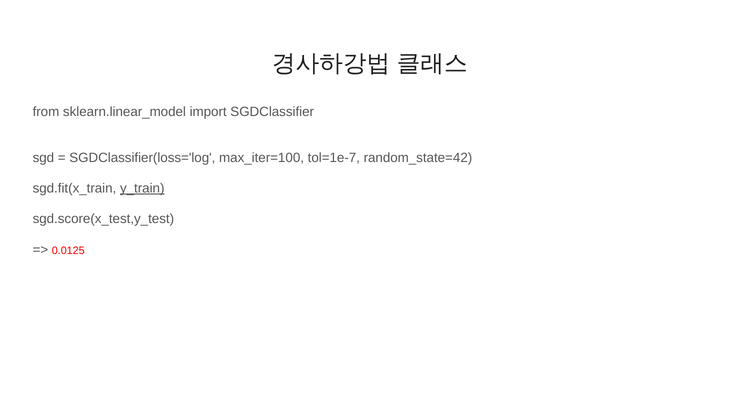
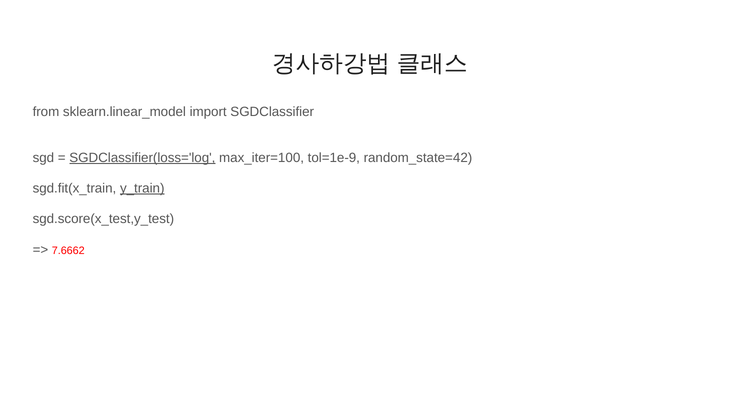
SGDClassifier(loss='log underline: none -> present
tol=1e-7: tol=1e-7 -> tol=1e-9
0.0125: 0.0125 -> 7.6662
